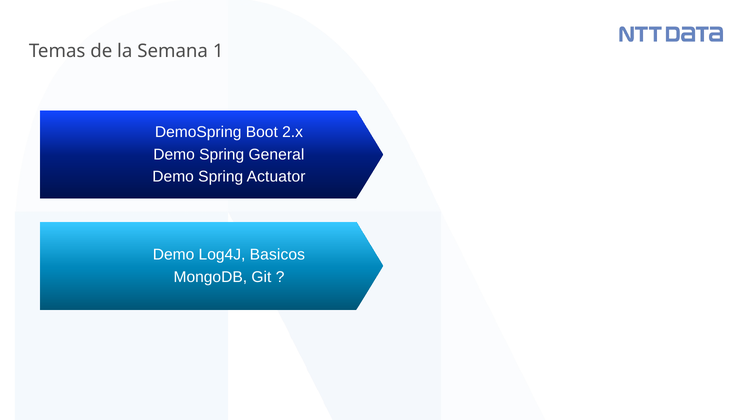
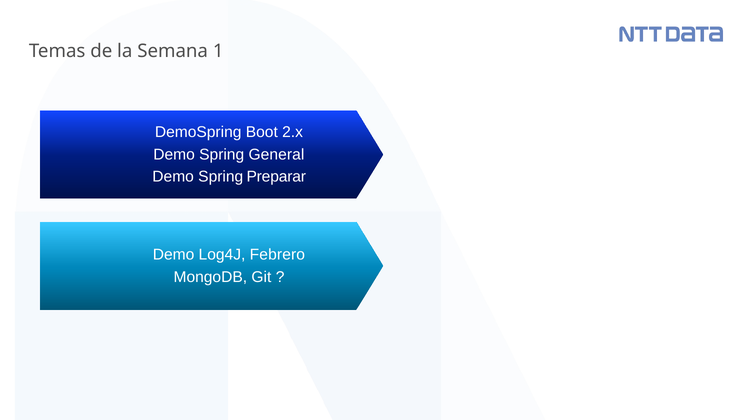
Actuator: Actuator -> Preparar
Basicos: Basicos -> Febrero
